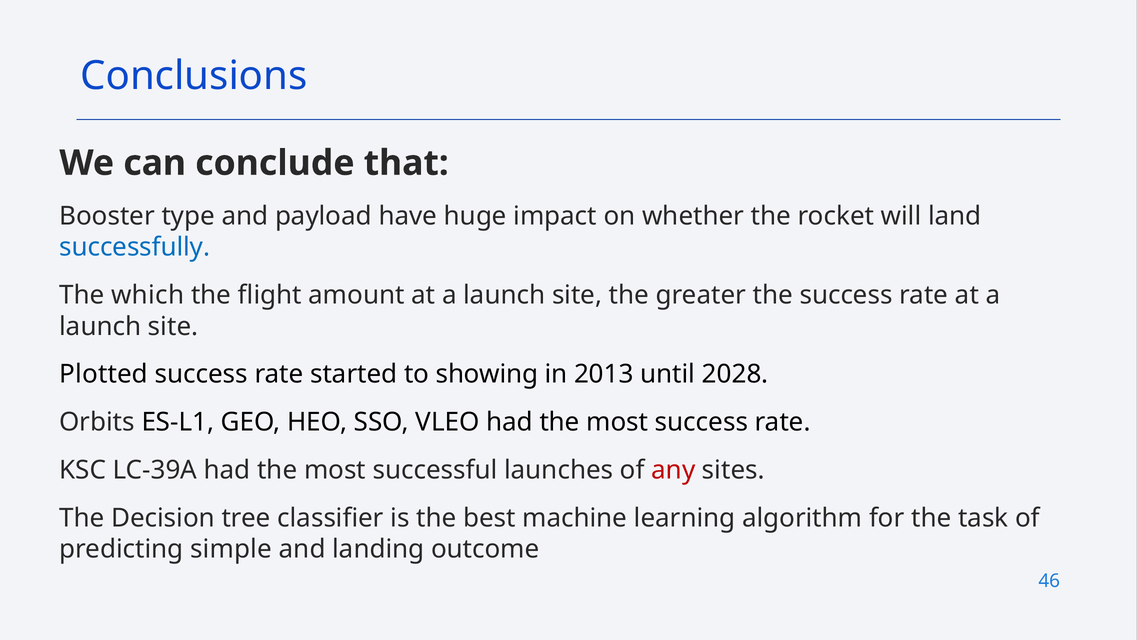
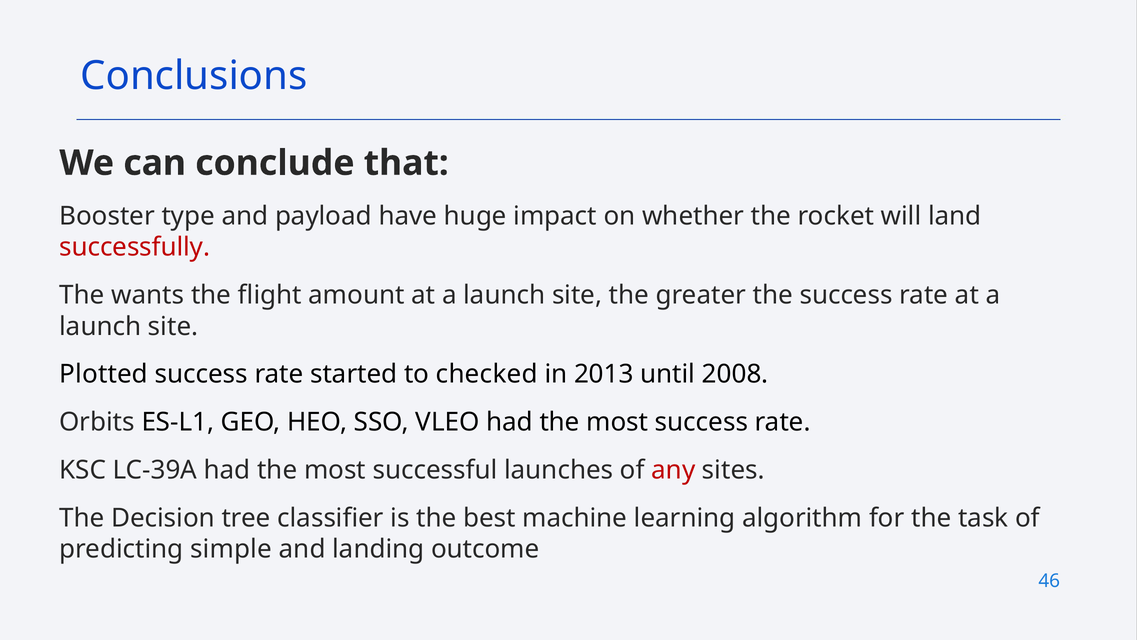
successfully colour: blue -> red
which: which -> wants
showing: showing -> checked
2028: 2028 -> 2008
